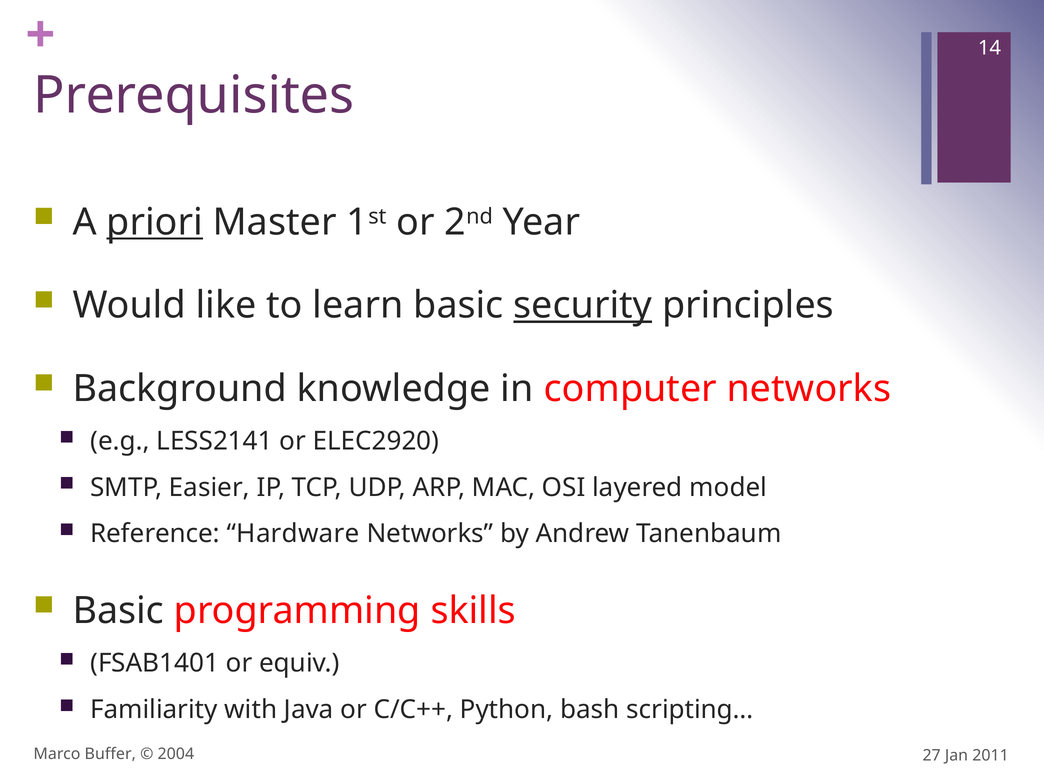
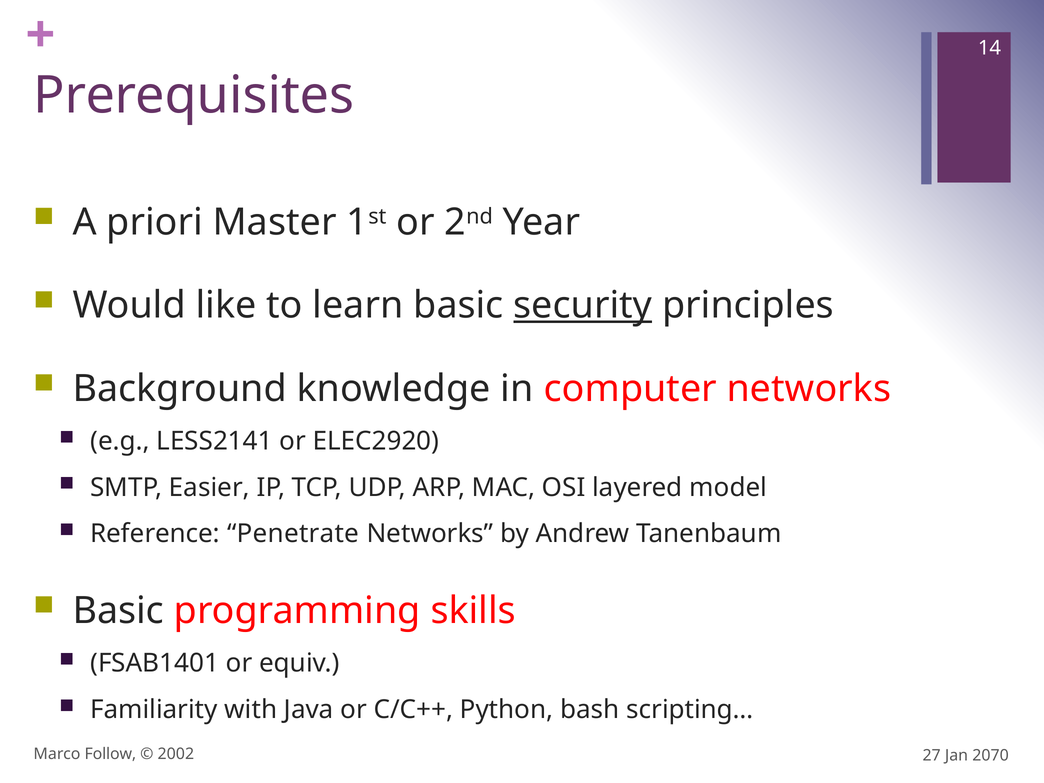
priori underline: present -> none
Hardware: Hardware -> Penetrate
Buffer: Buffer -> Follow
2004: 2004 -> 2002
2011: 2011 -> 2070
